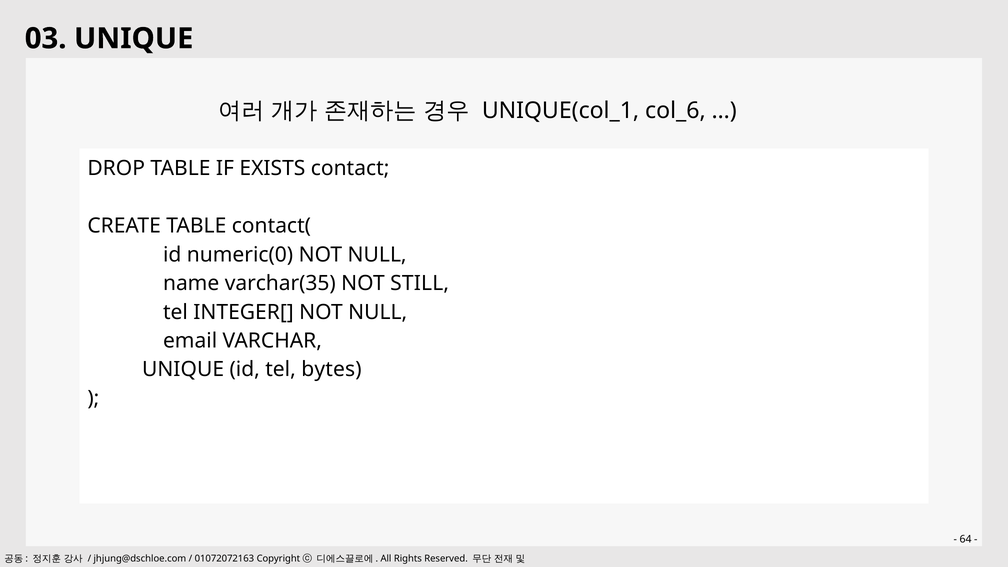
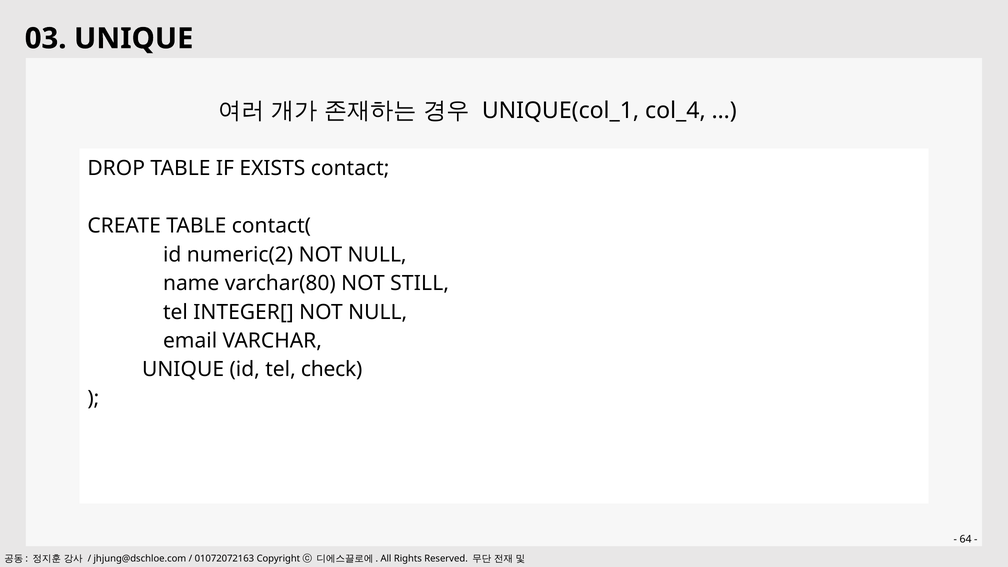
col_6: col_6 -> col_4
numeric(0: numeric(0 -> numeric(2
varchar(35: varchar(35 -> varchar(80
bytes: bytes -> check
